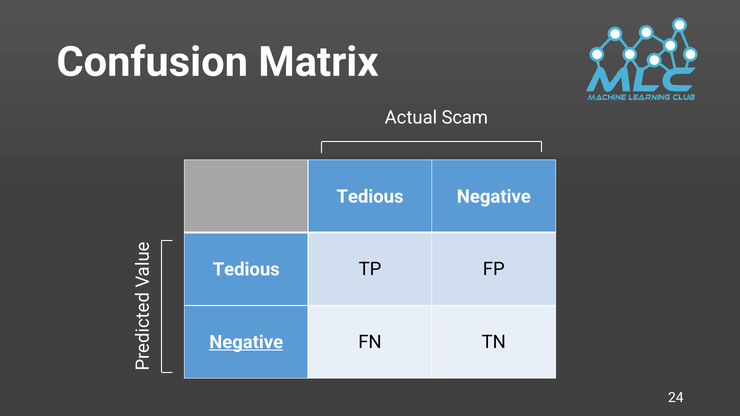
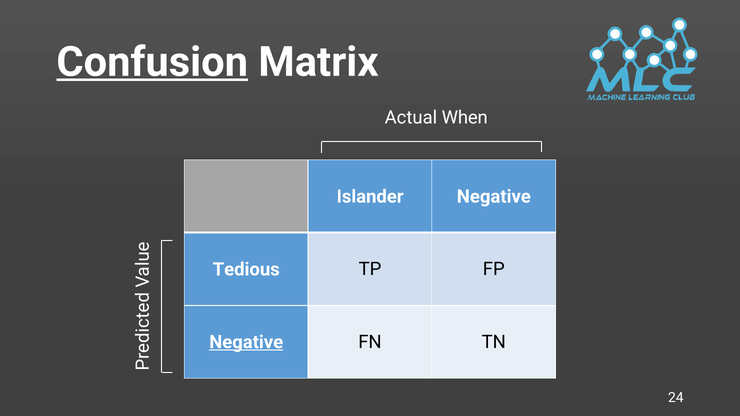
Confusion underline: none -> present
Scam: Scam -> When
Tedious at (370, 197): Tedious -> Islander
